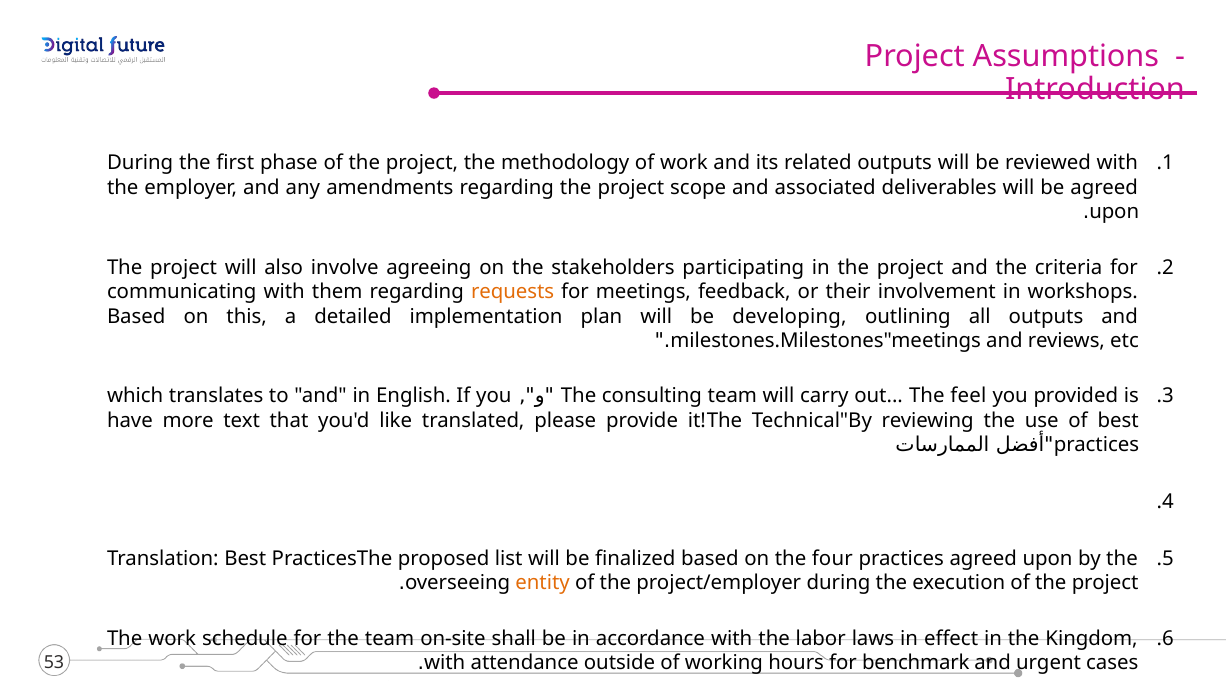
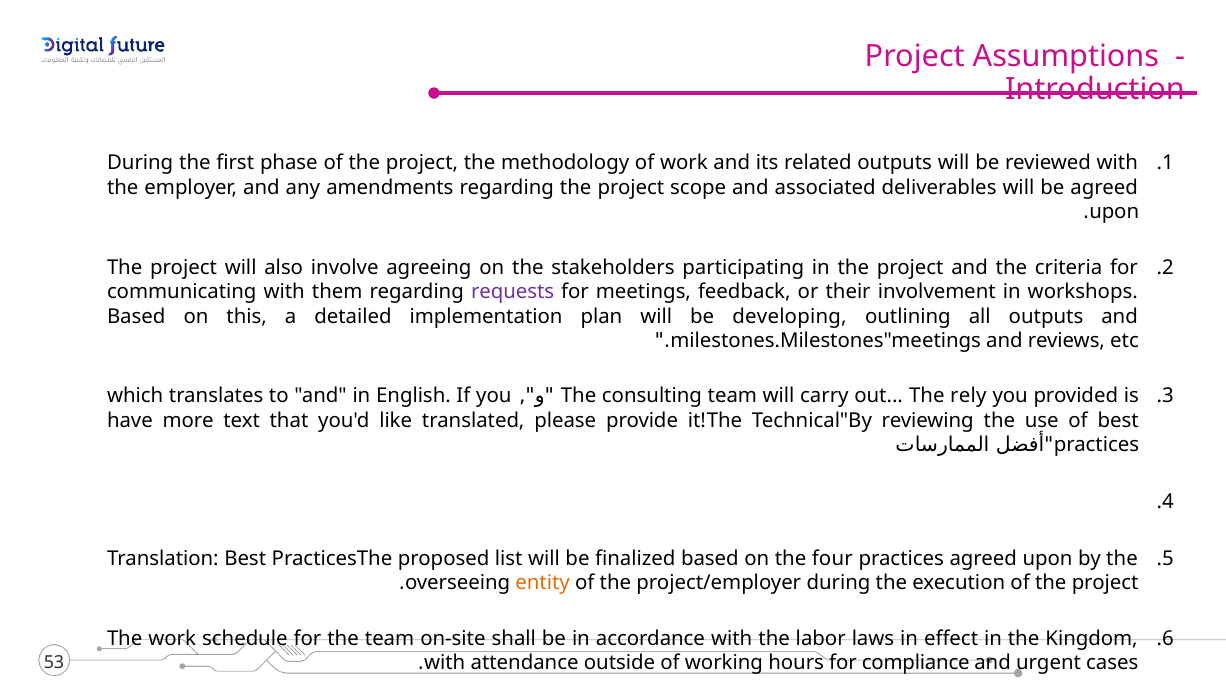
requests colour: orange -> purple
feel: feel -> rely
benchmark: benchmark -> compliance
